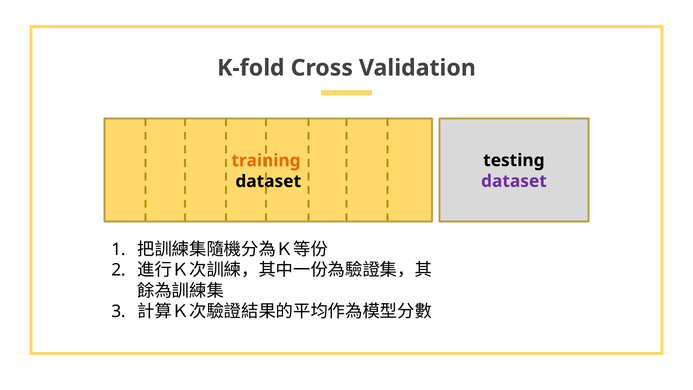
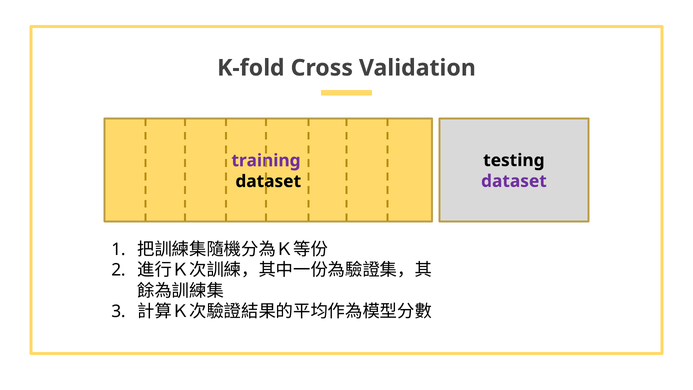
training colour: orange -> purple
